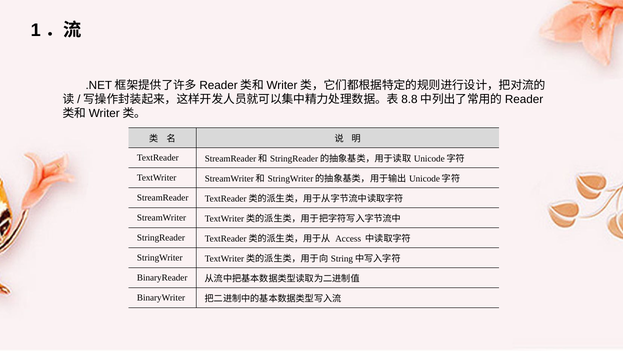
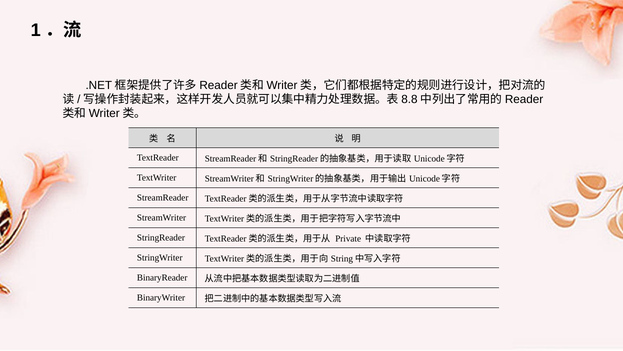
Access: Access -> Private
